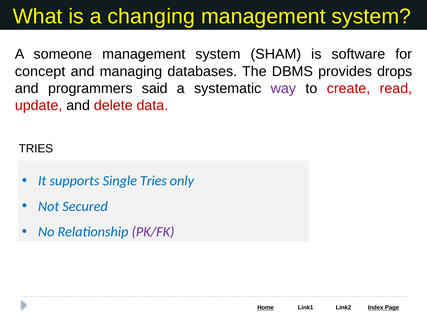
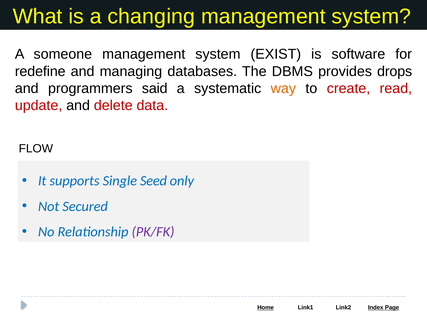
SHAM: SHAM -> EXIST
concept: concept -> redefine
way colour: purple -> orange
TRIES at (36, 149): TRIES -> FLOW
Single Tries: Tries -> Seed
